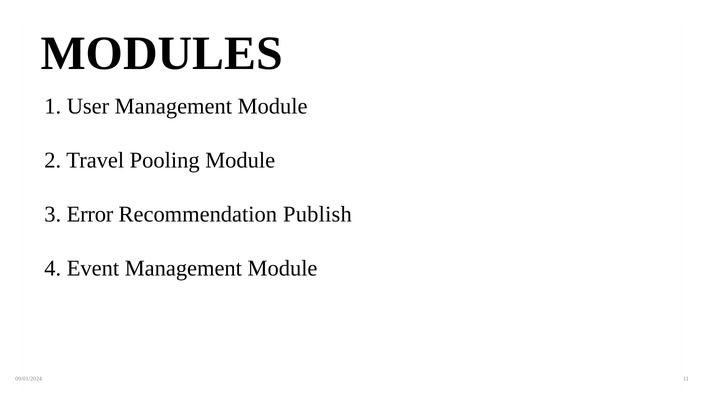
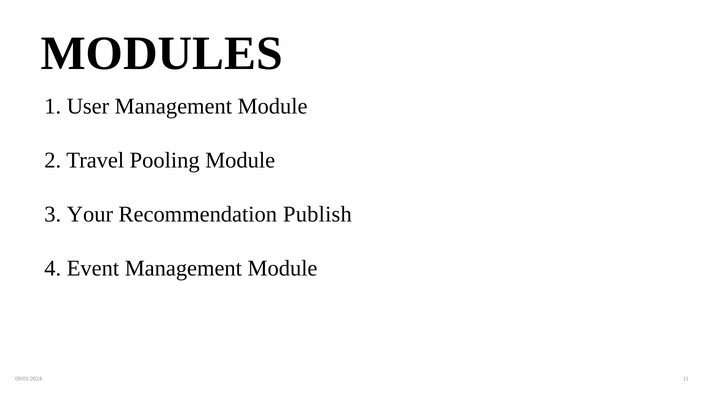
Error: Error -> Your
